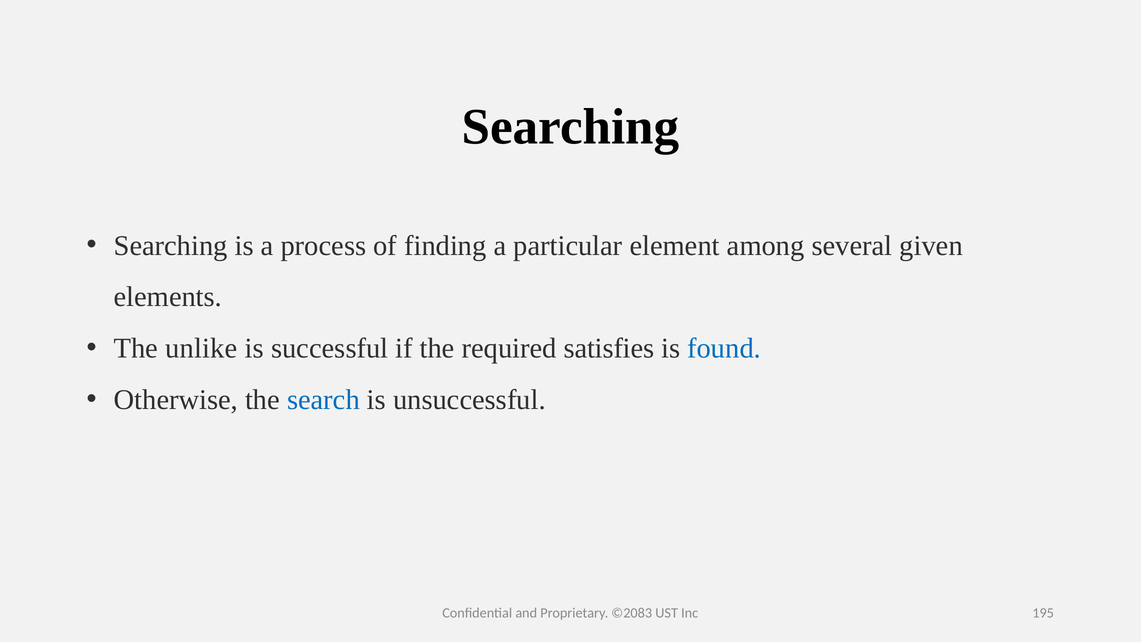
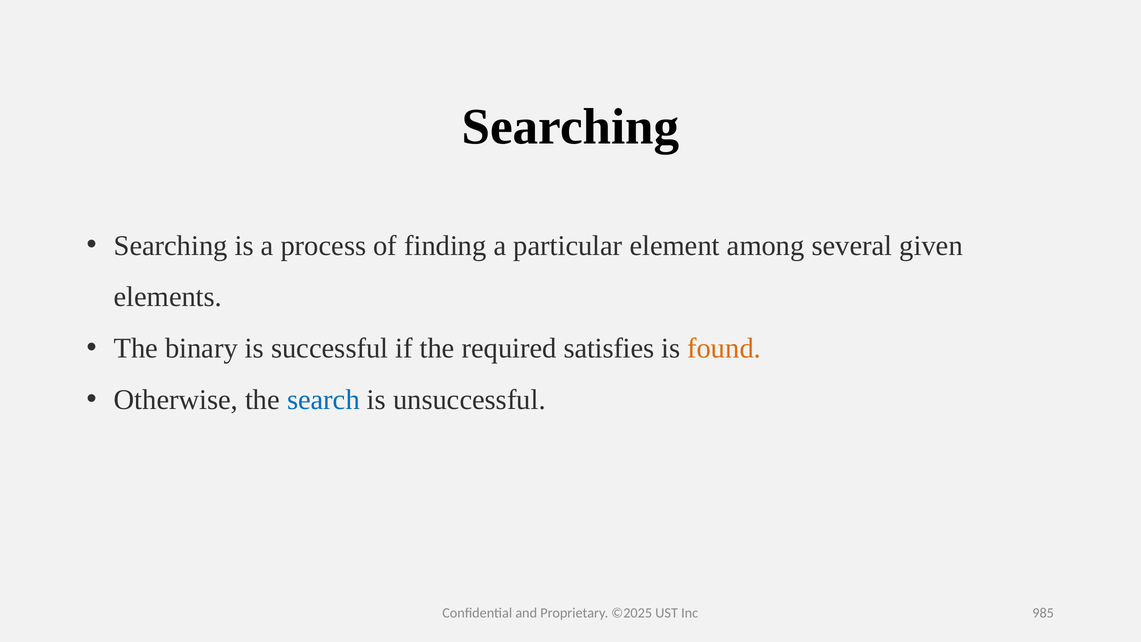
unlike: unlike -> binary
found colour: blue -> orange
©2083: ©2083 -> ©2025
195: 195 -> 985
